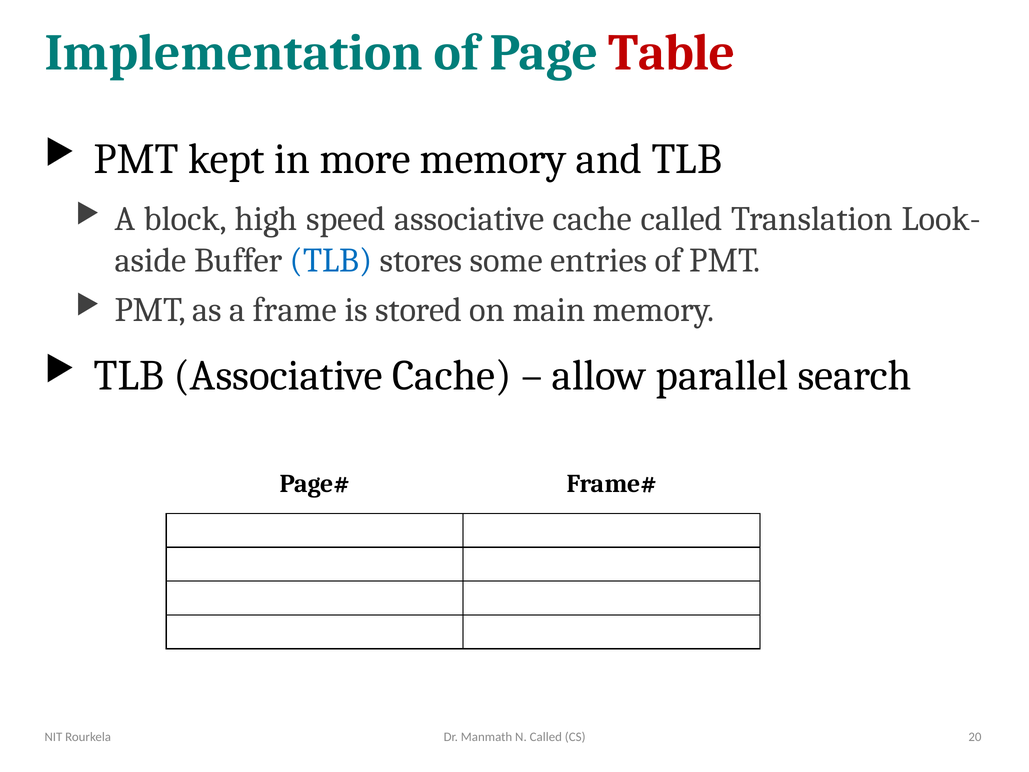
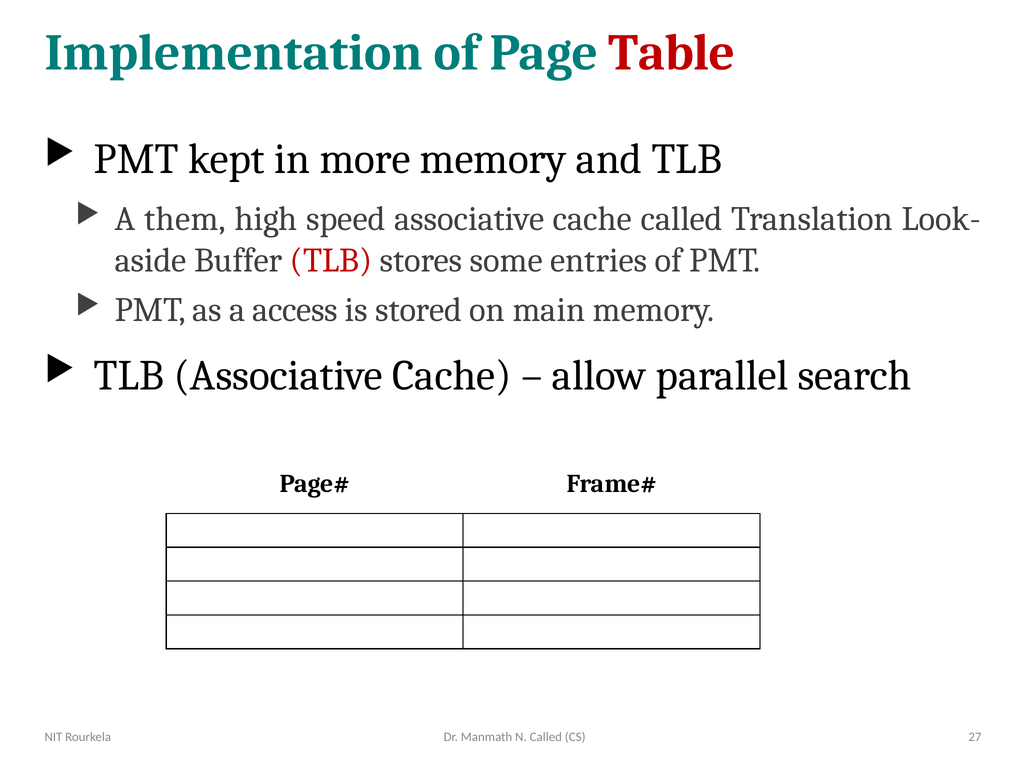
block: block -> them
TLB at (331, 260) colour: blue -> red
frame: frame -> access
20: 20 -> 27
